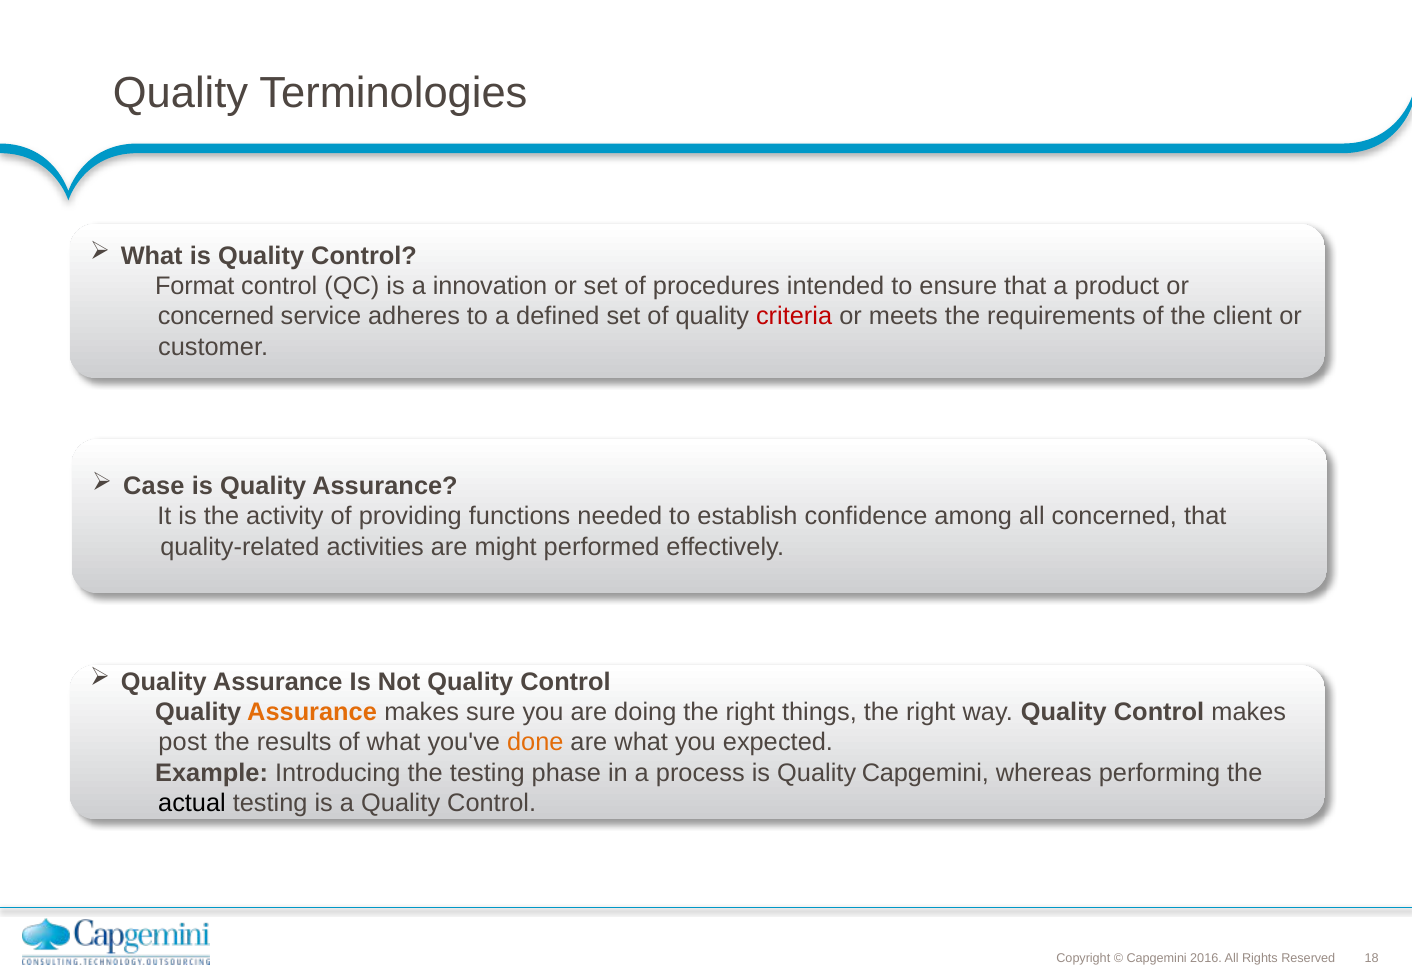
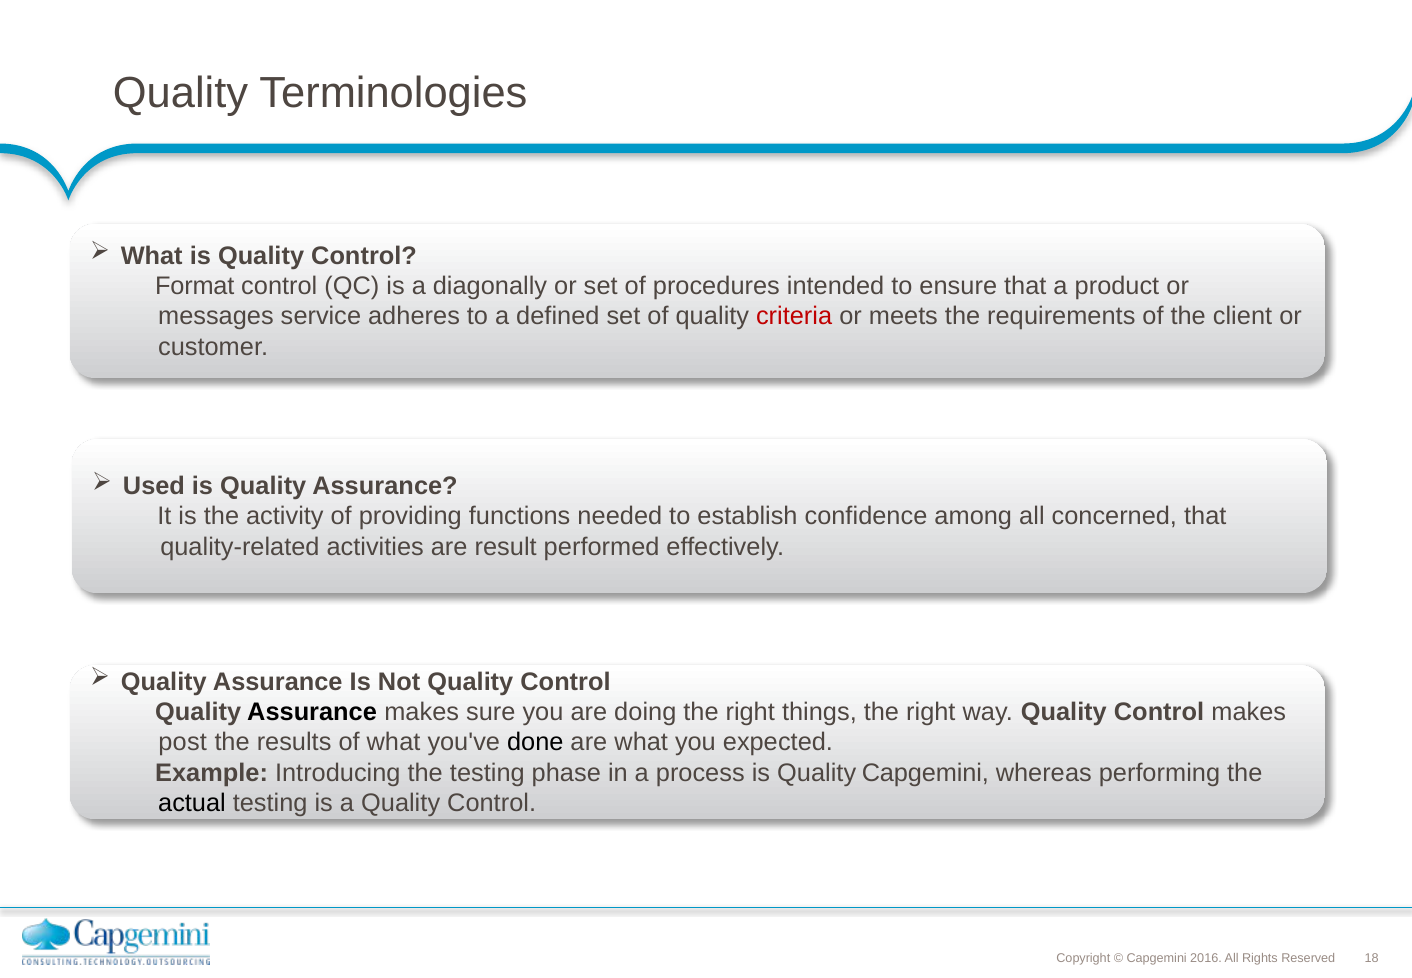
innovation: innovation -> diagonally
concerned at (216, 316): concerned -> messages
Case: Case -> Used
might: might -> result
Assurance at (312, 712) colour: orange -> black
done colour: orange -> black
